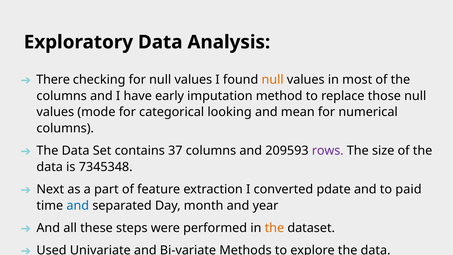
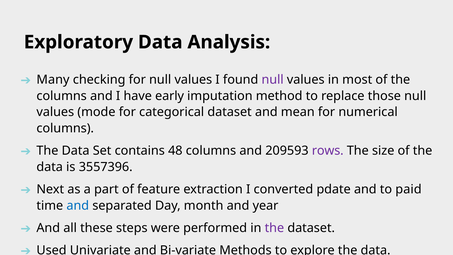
There: There -> Many
null at (273, 80) colour: orange -> purple
categorical looking: looking -> dataset
37: 37 -> 48
7345348: 7345348 -> 3557396
the at (274, 228) colour: orange -> purple
